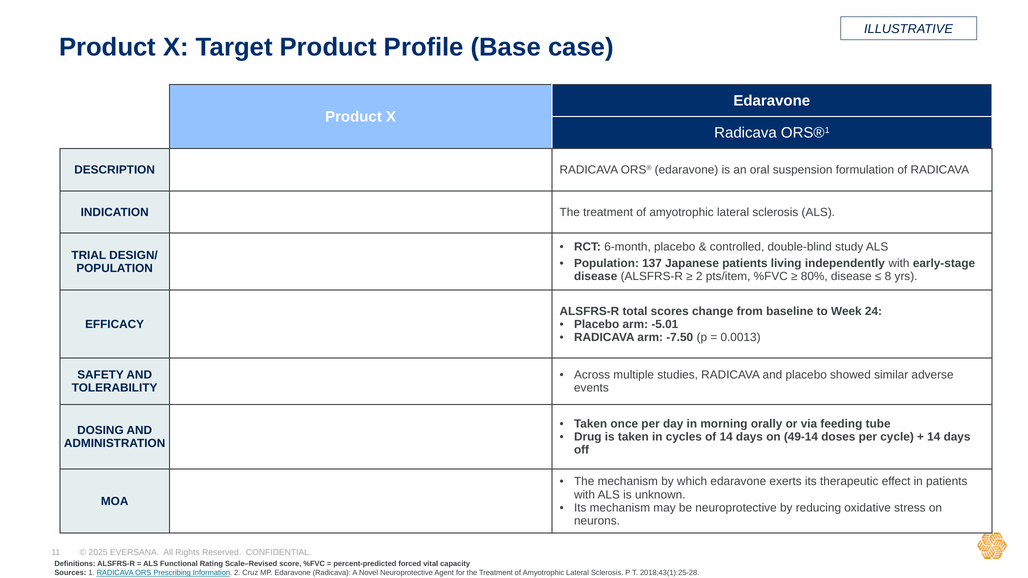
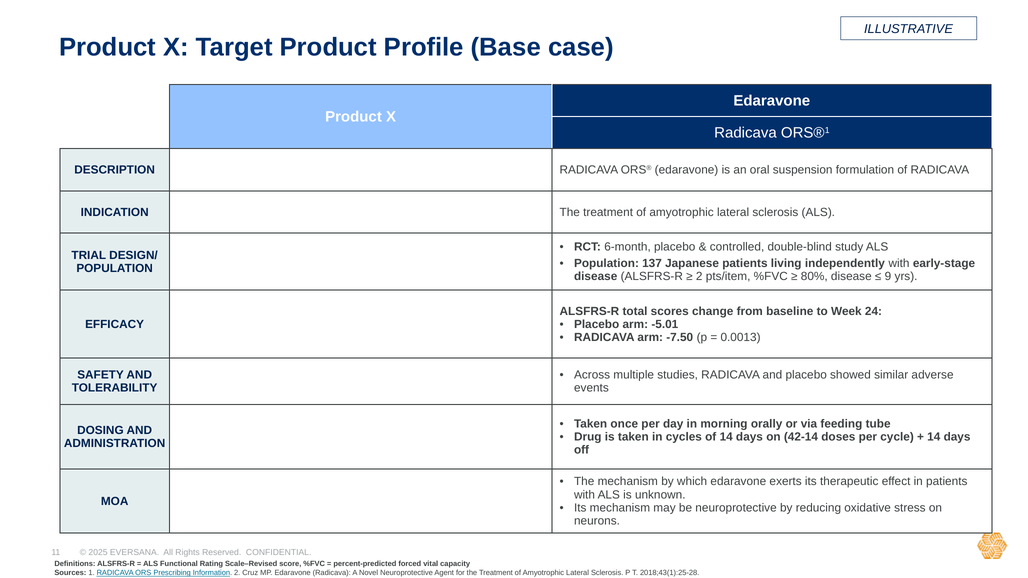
8: 8 -> 9
49-14: 49-14 -> 42-14
